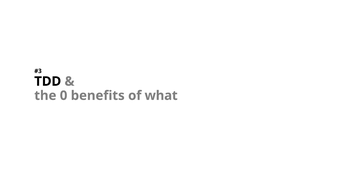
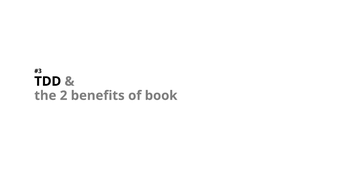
0: 0 -> 2
what: what -> book
